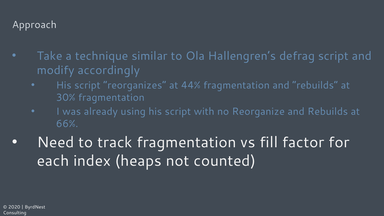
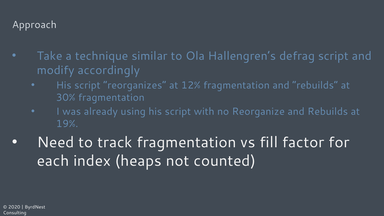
44%: 44% -> 12%
66%: 66% -> 19%
